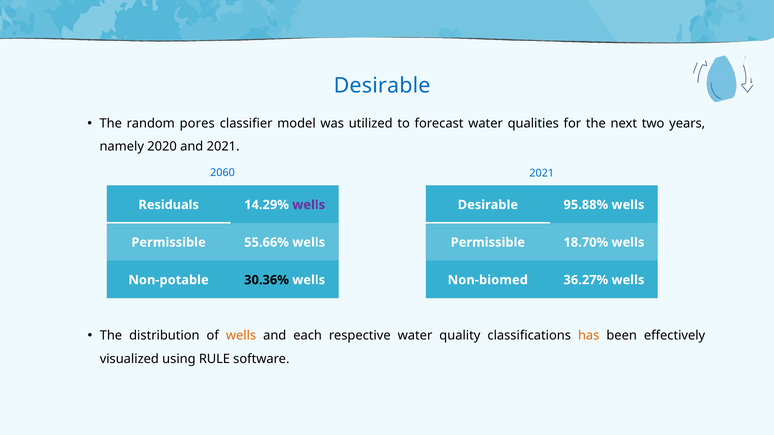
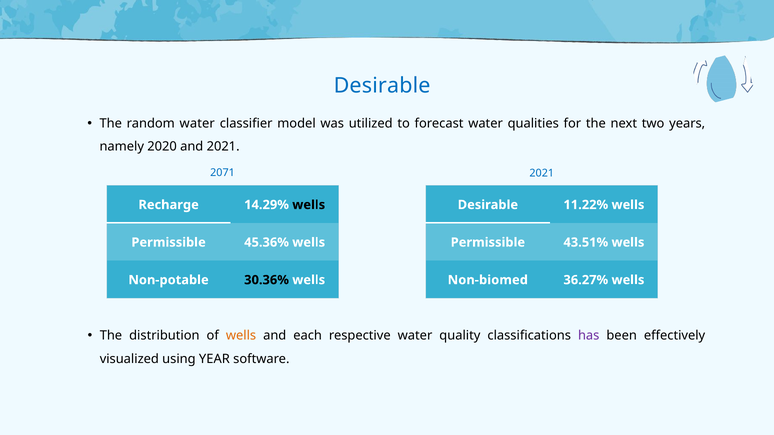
random pores: pores -> water
2060: 2060 -> 2071
Residuals: Residuals -> Recharge
wells at (309, 205) colour: purple -> black
95.88%: 95.88% -> 11.22%
55.66%: 55.66% -> 45.36%
18.70%: 18.70% -> 43.51%
has colour: orange -> purple
RULE: RULE -> YEAR
